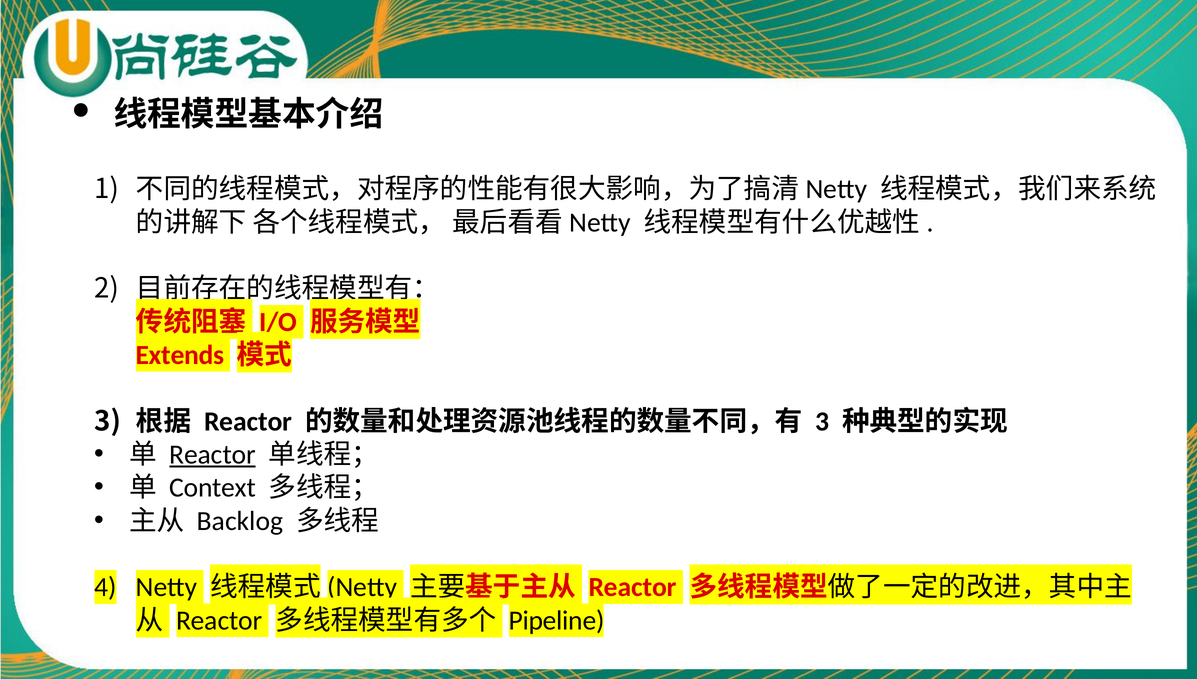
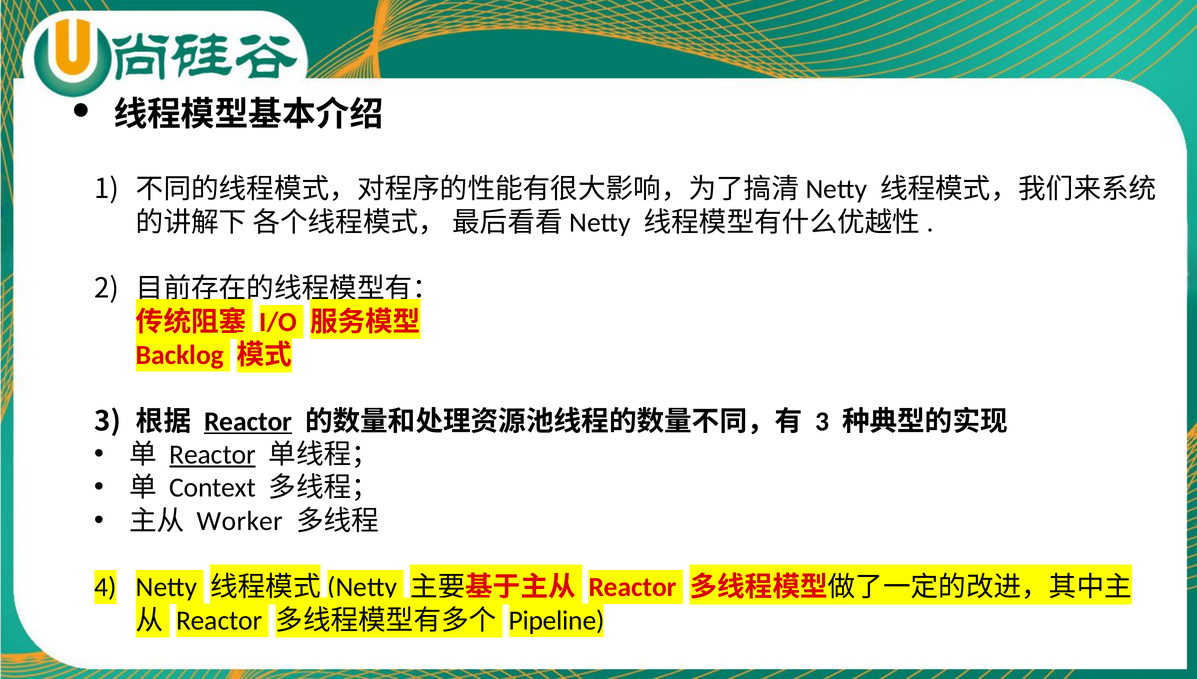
Extends: Extends -> Backlog
Reactor at (248, 421) underline: none -> present
Backlog: Backlog -> Worker
